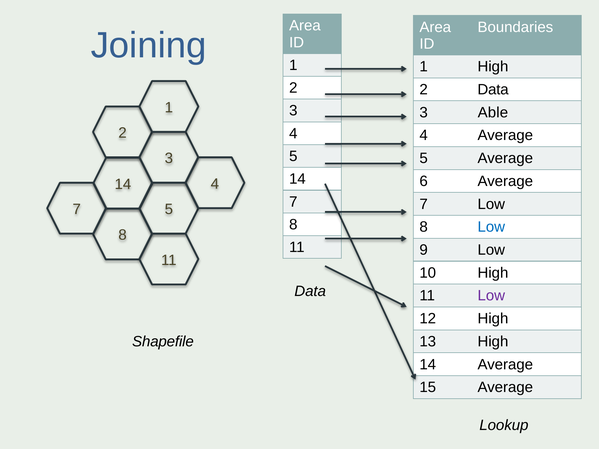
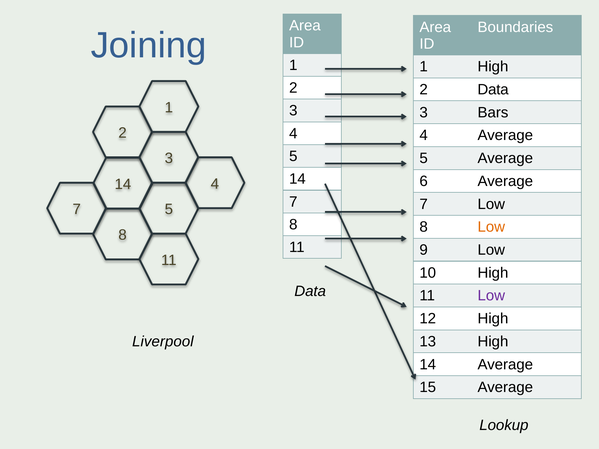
Able: Able -> Bars
Low at (491, 227) colour: blue -> orange
Shapefile: Shapefile -> Liverpool
